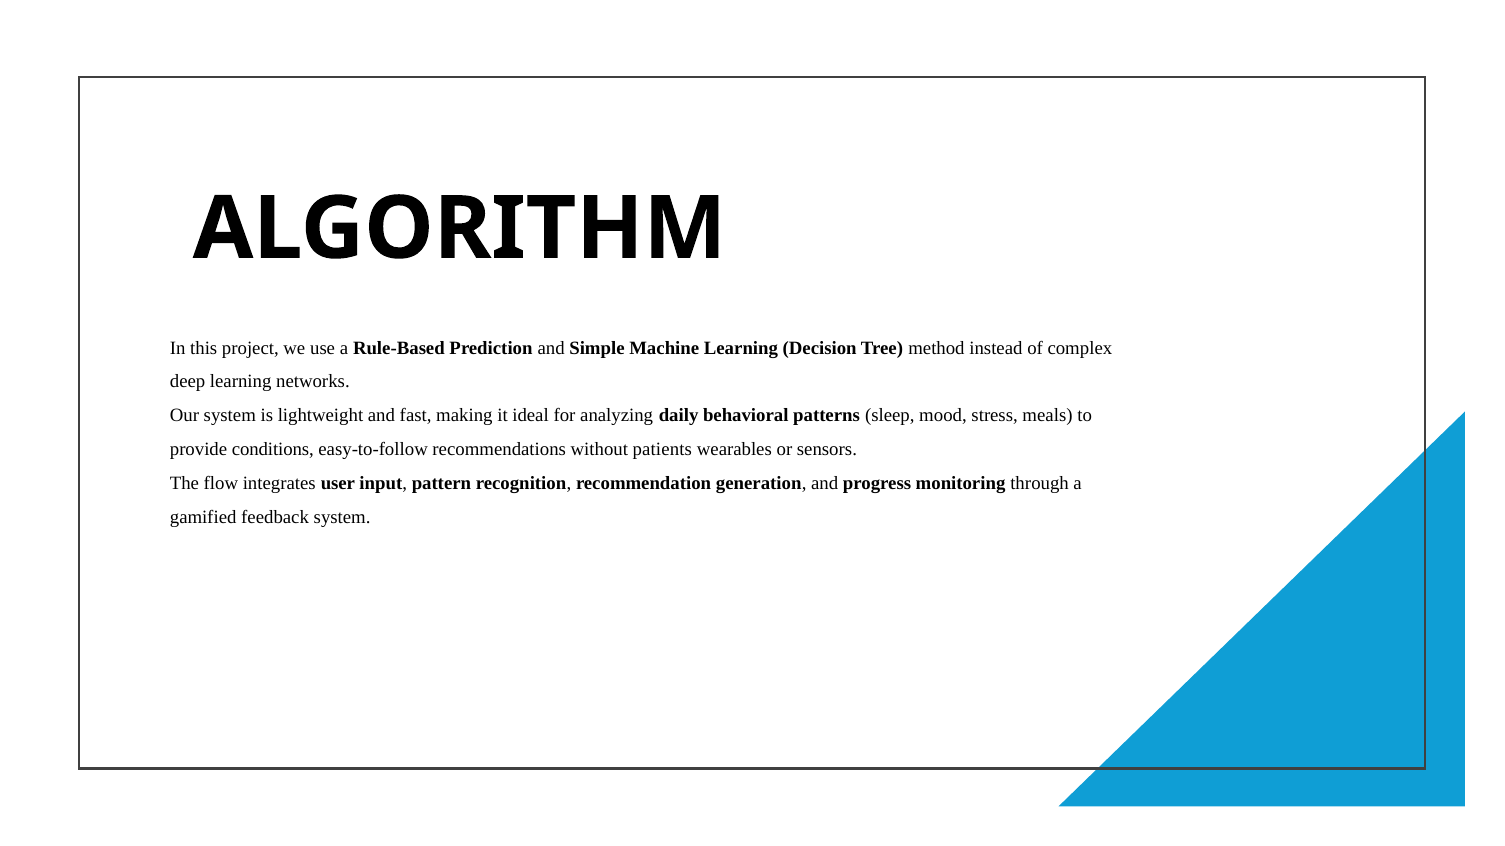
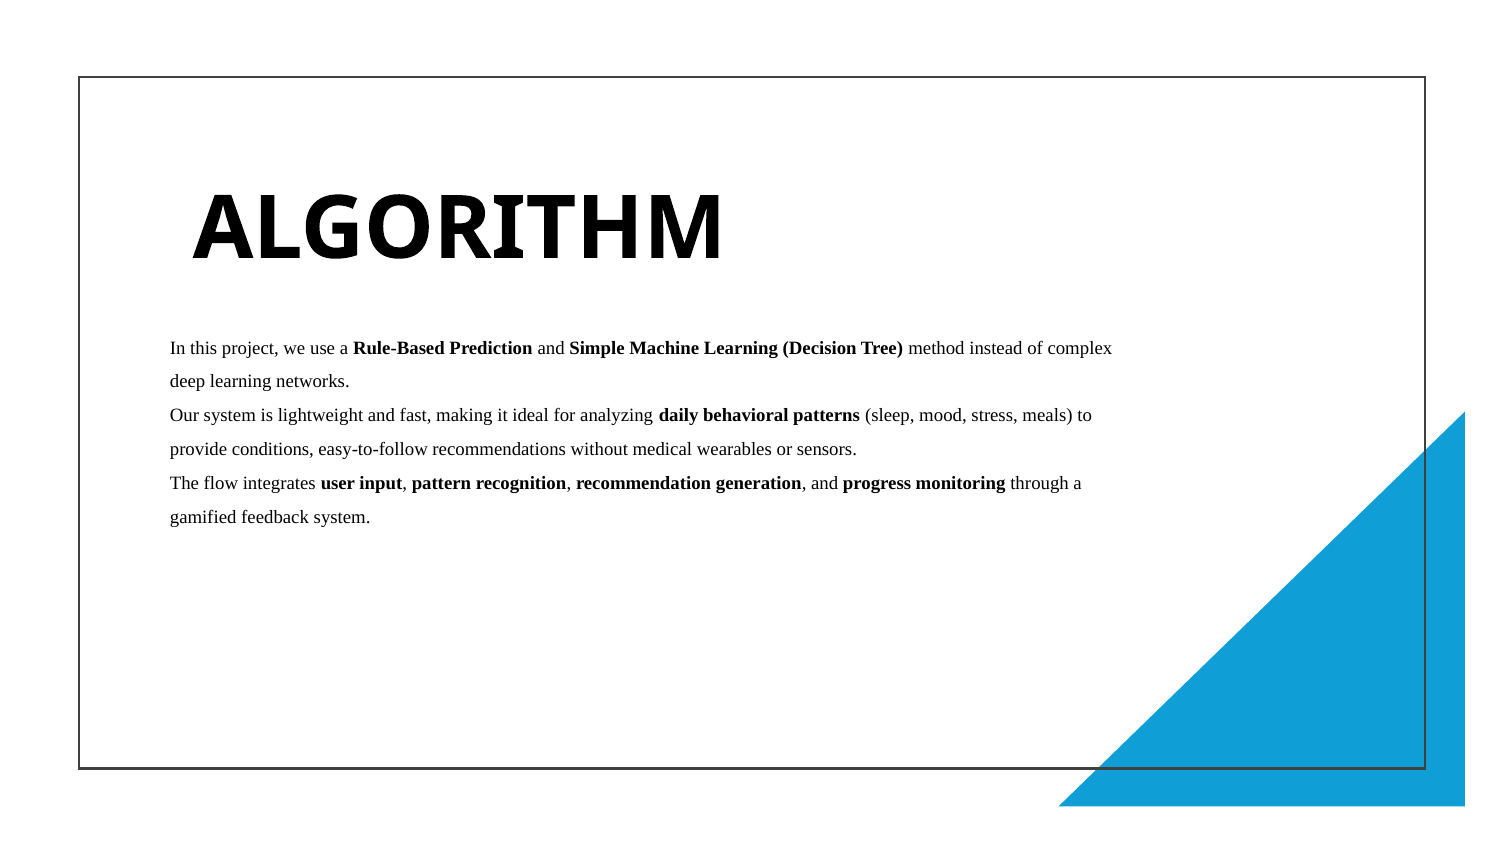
patients: patients -> medical
